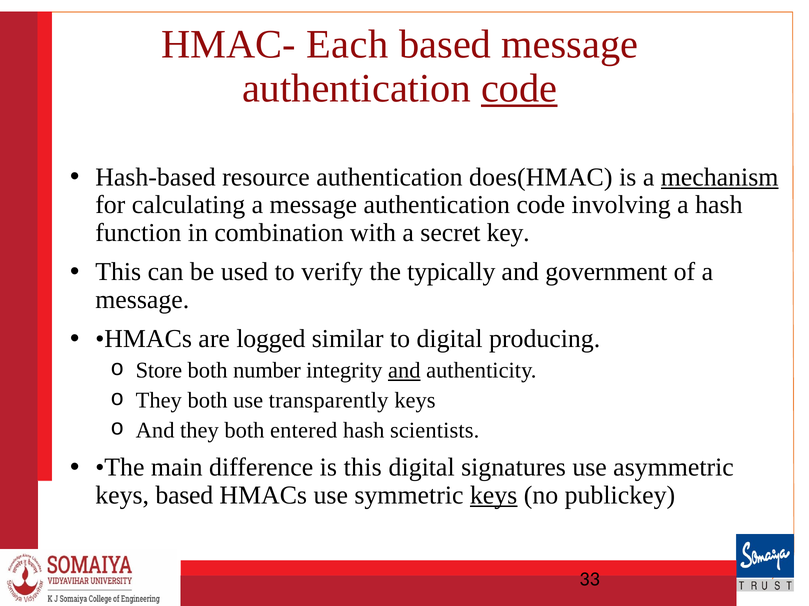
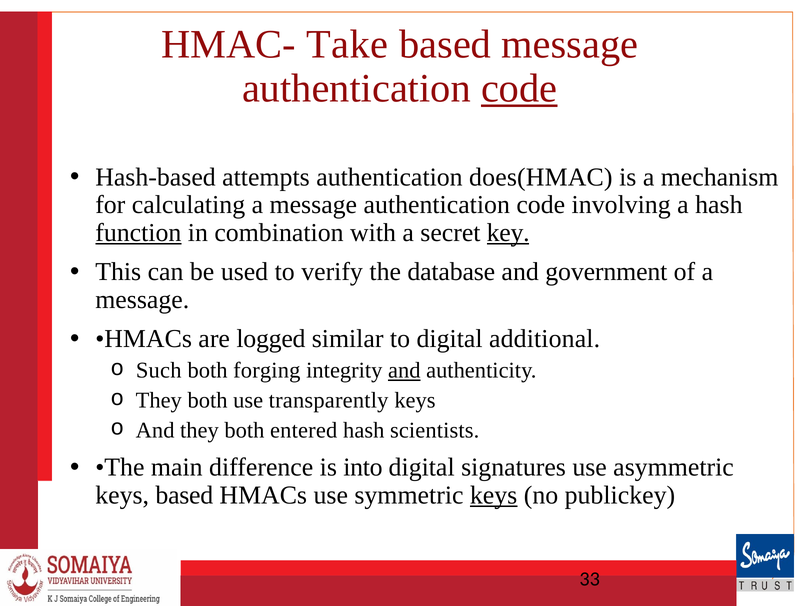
Each: Each -> Take
resource: resource -> attempts
mechanism underline: present -> none
function underline: none -> present
key underline: none -> present
typically: typically -> database
producing: producing -> additional
Store: Store -> Such
number: number -> forging
is this: this -> into
